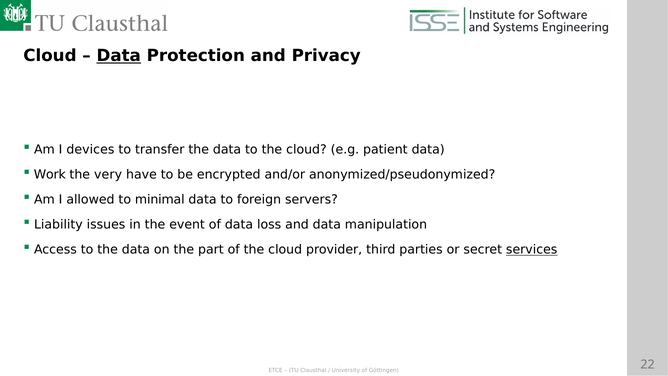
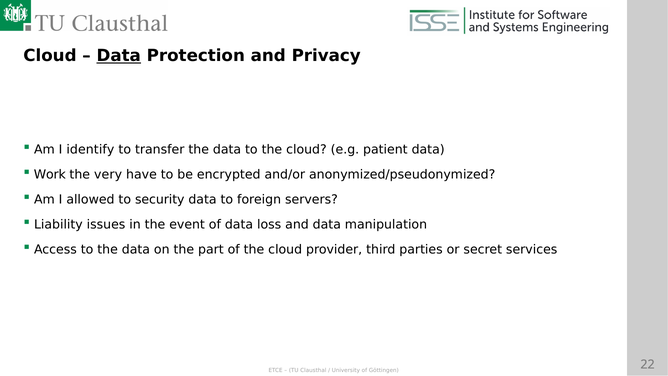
devices: devices -> identify
minimal: minimal -> security
services underline: present -> none
